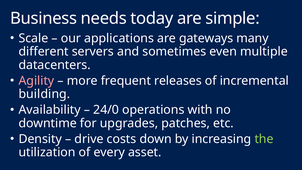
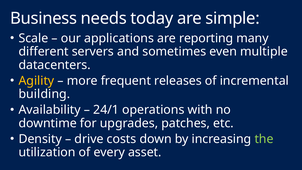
gateways: gateways -> reporting
Agility colour: pink -> yellow
24/0: 24/0 -> 24/1
